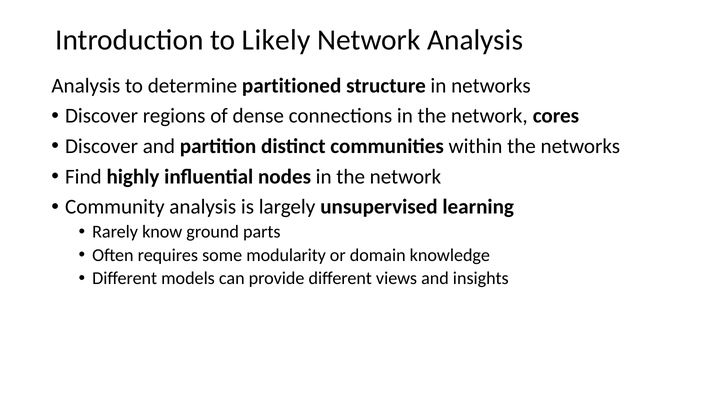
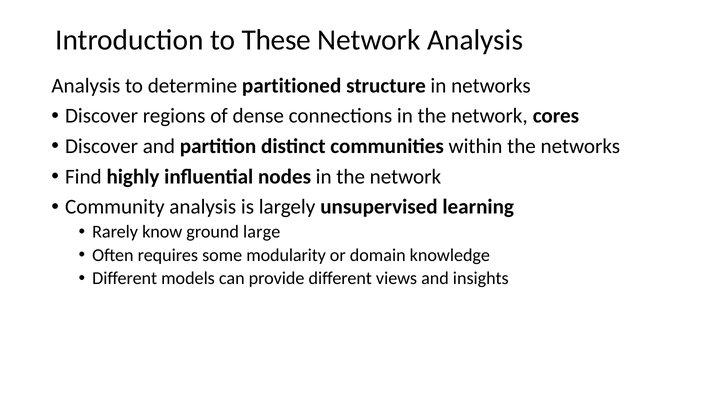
Likely: Likely -> These
parts: parts -> large
